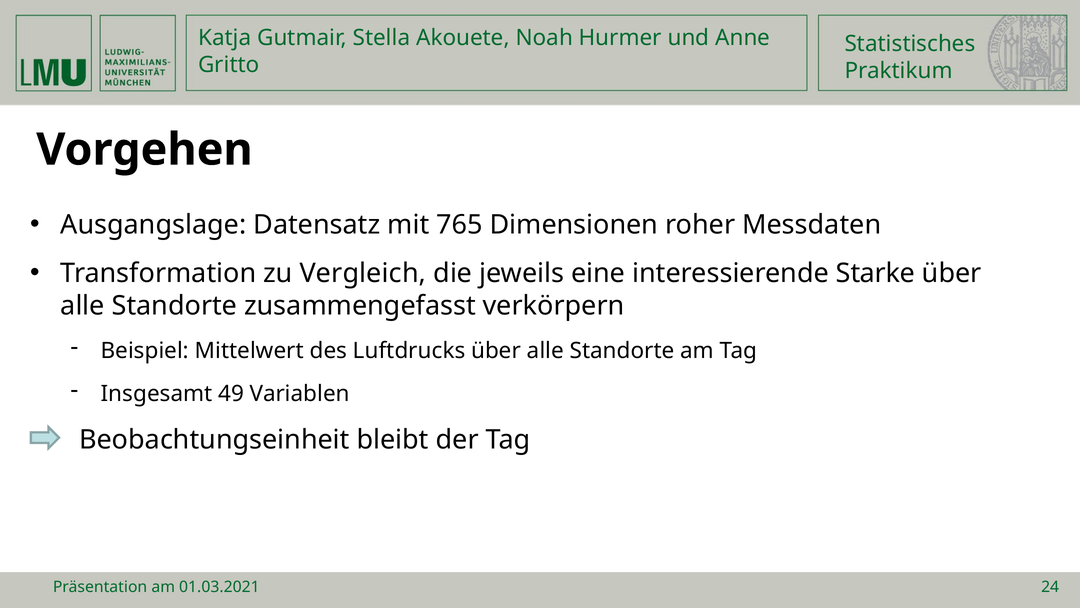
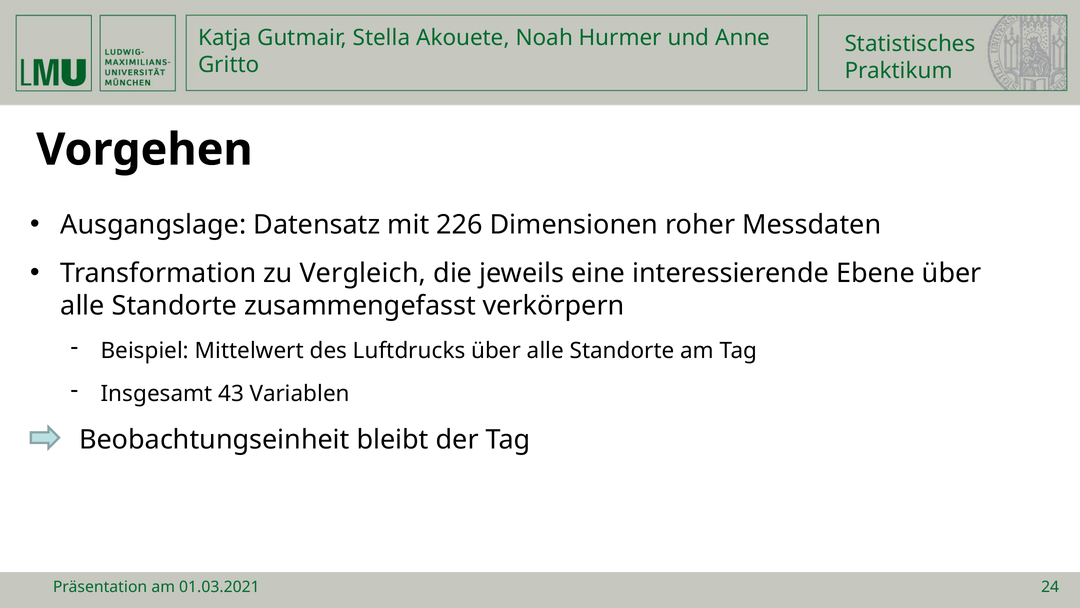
765: 765 -> 226
Starke: Starke -> Ebene
49: 49 -> 43
